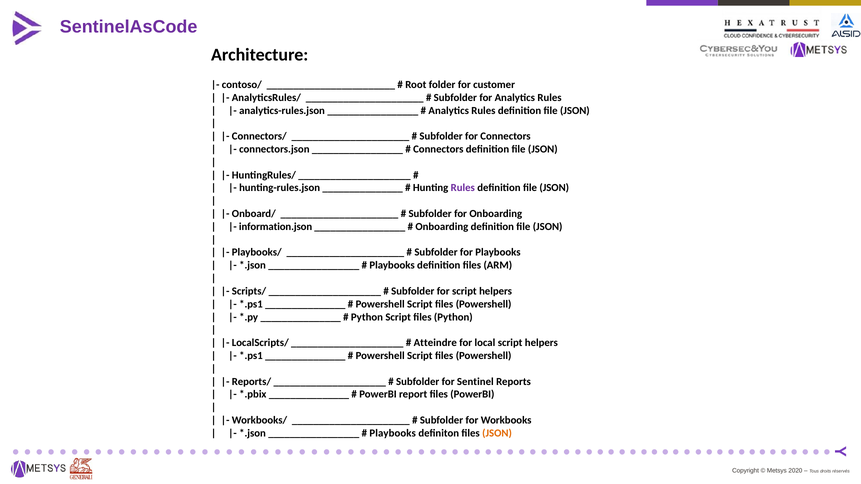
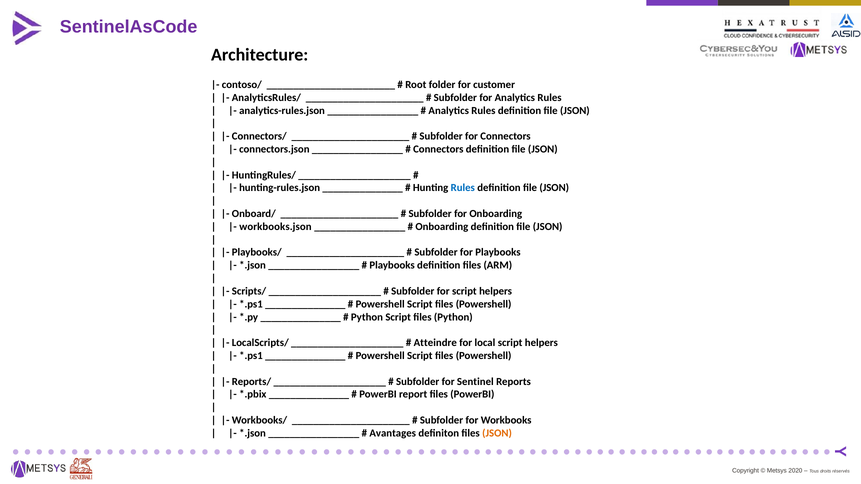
Rules at (463, 188) colour: purple -> blue
information.json: information.json -> workbooks.json
Playbooks at (393, 433): Playbooks -> Avantages
